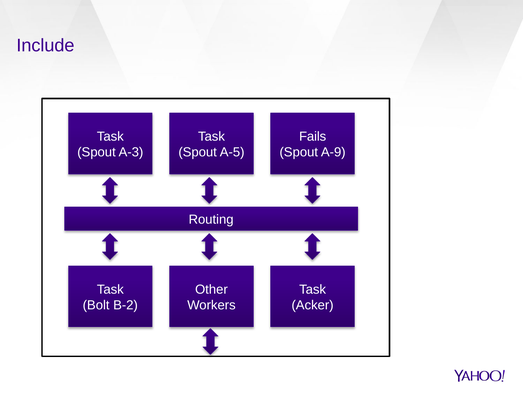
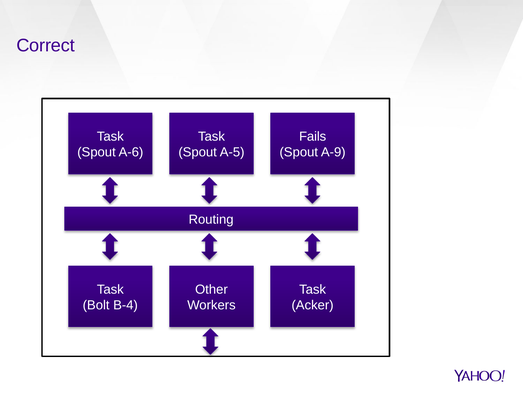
Include: Include -> Correct
A-3: A-3 -> A-6
B-2: B-2 -> B-4
